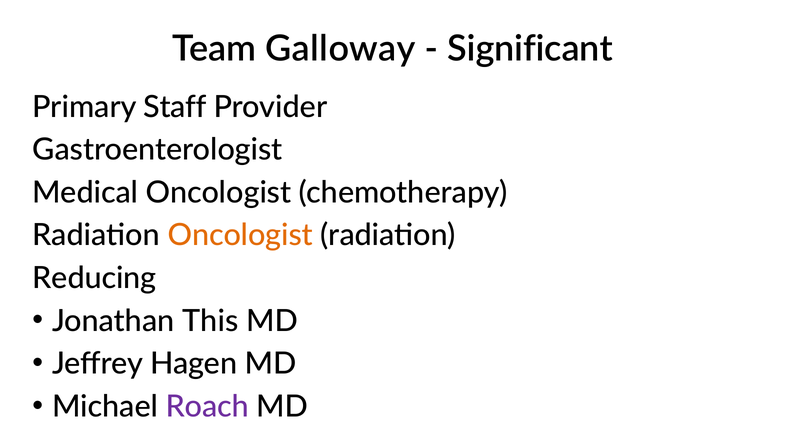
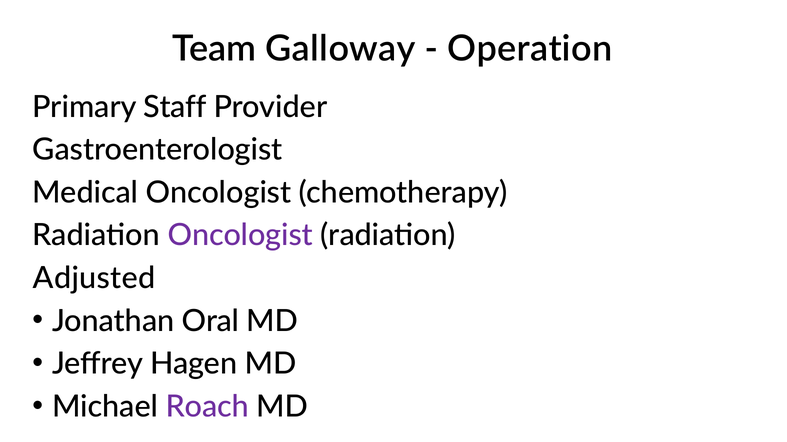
Significant: Significant -> Operation
Oncologist at (240, 236) colour: orange -> purple
Reducing: Reducing -> Adjusted
This: This -> Oral
